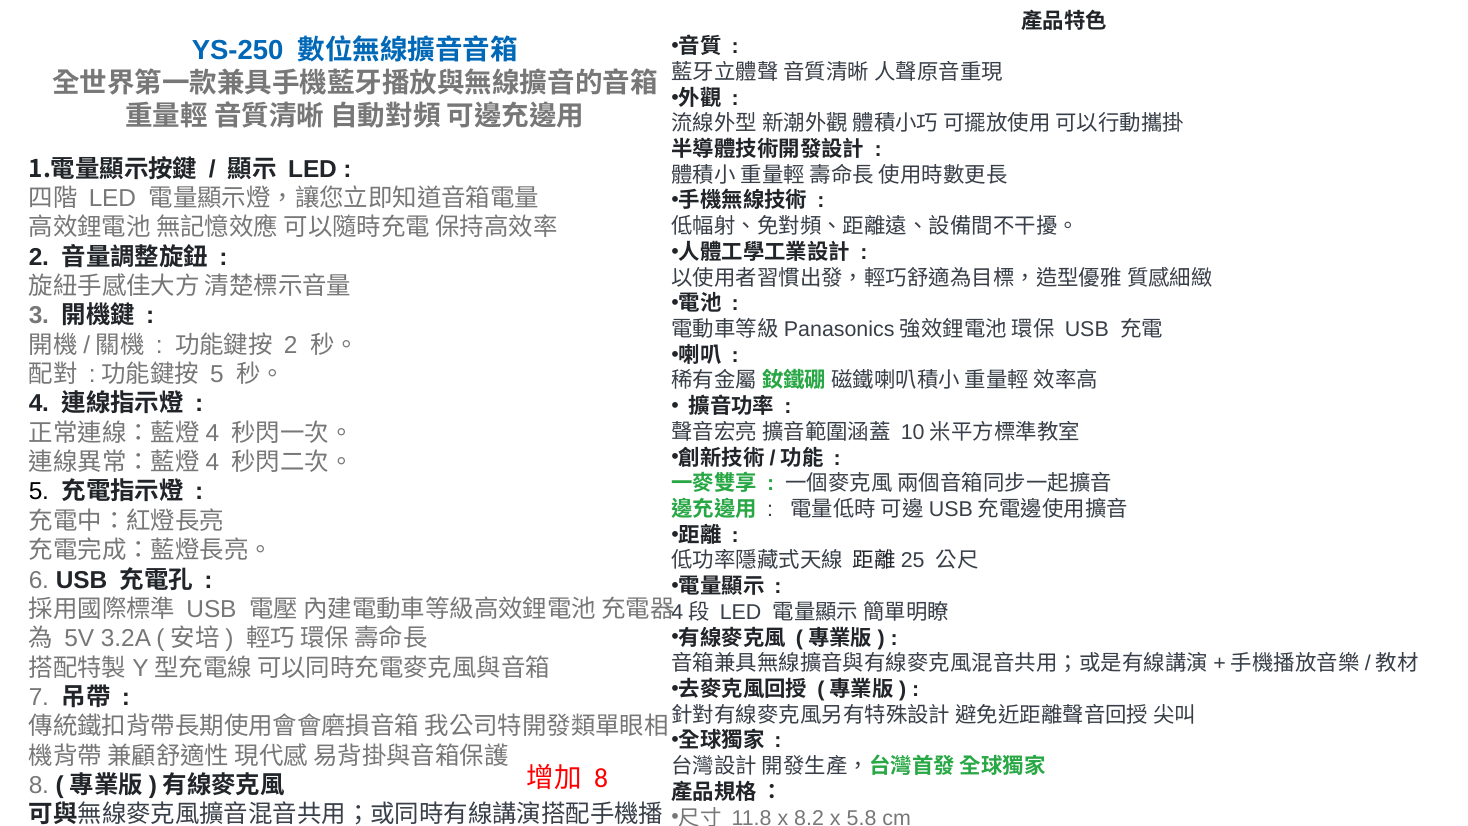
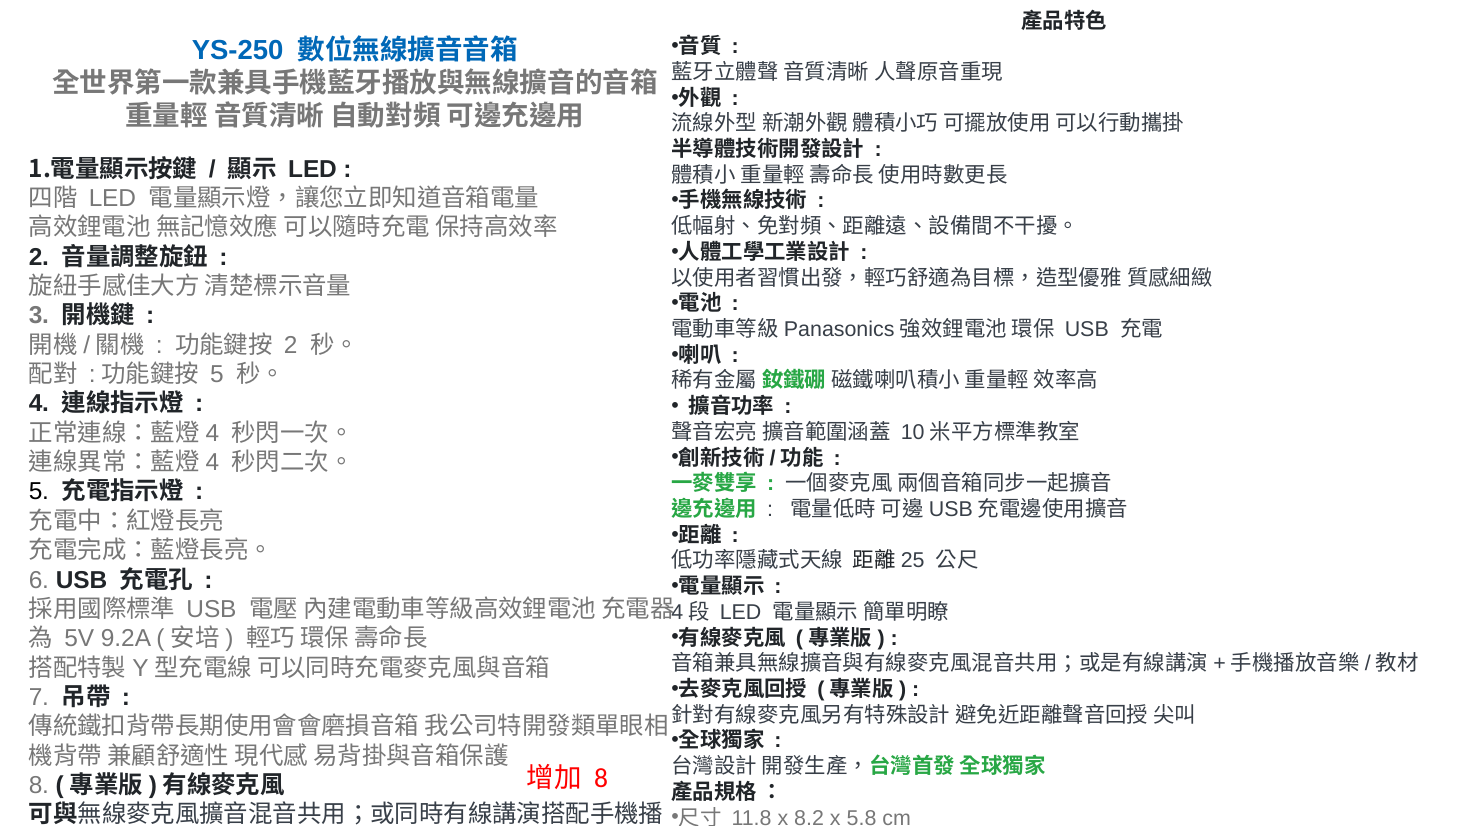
3.2A: 3.2A -> 9.2A
